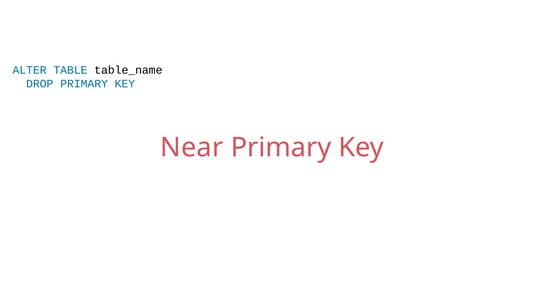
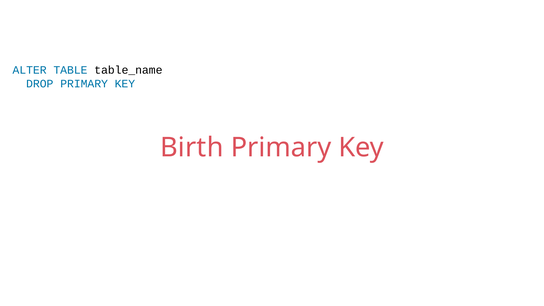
Near: Near -> Birth
